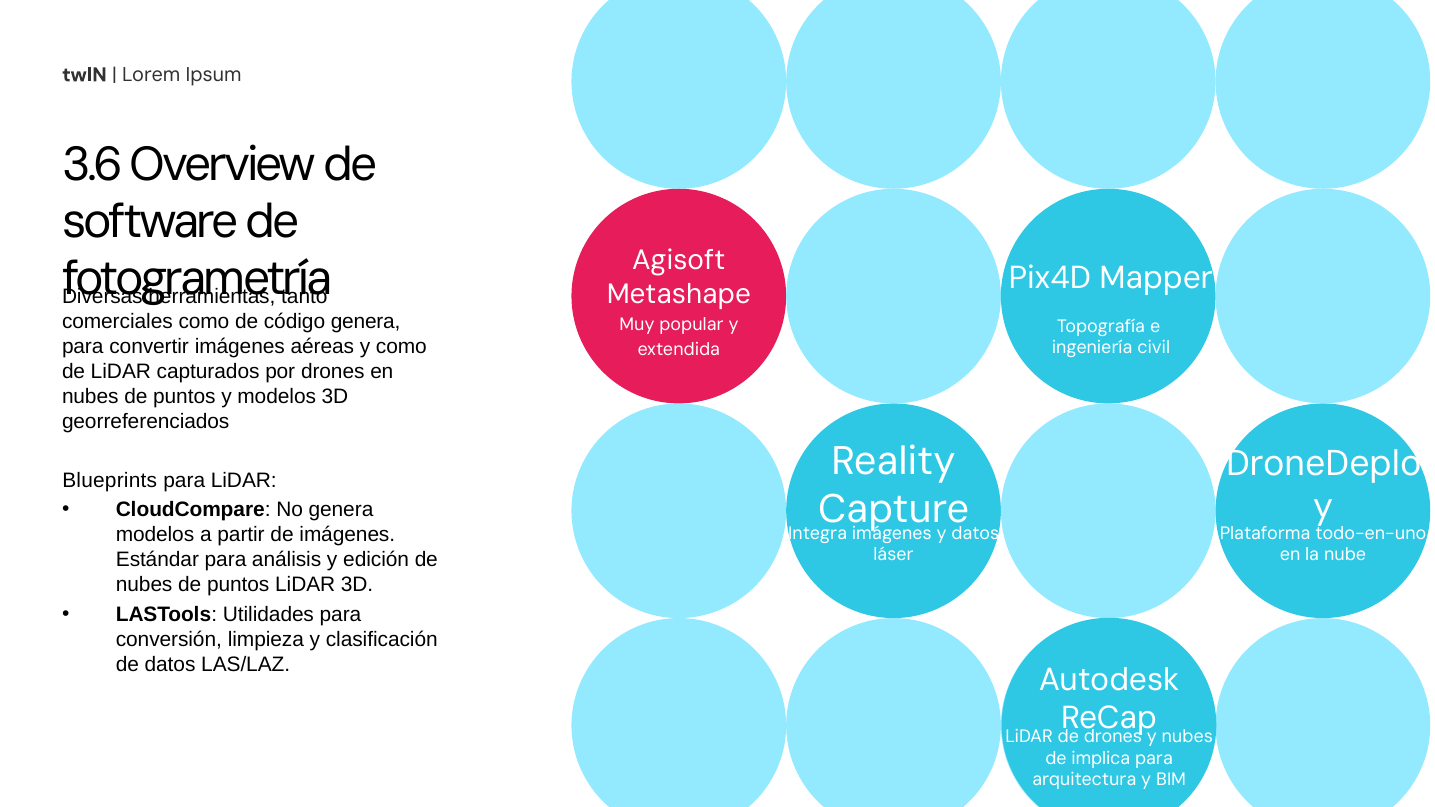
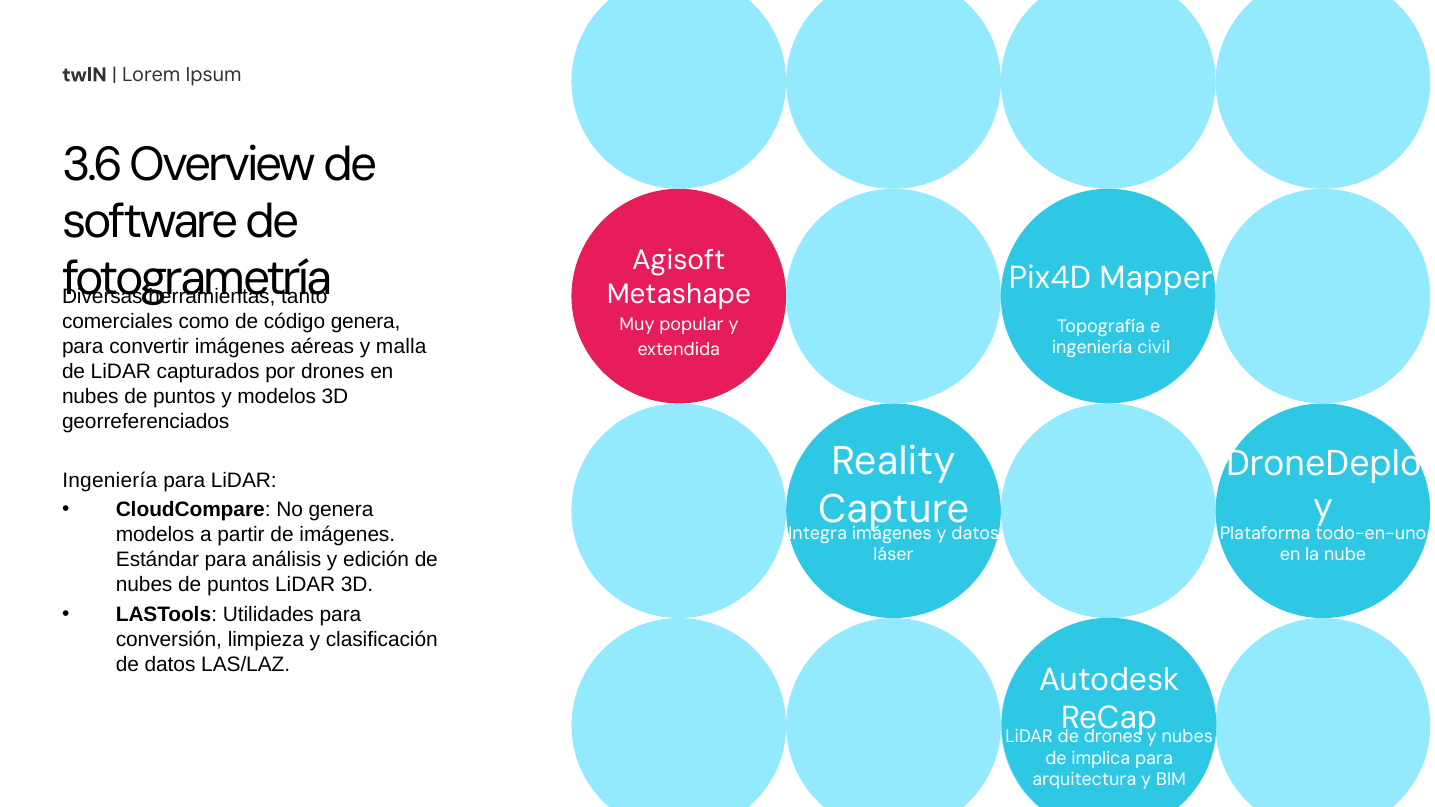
y como: como -> malla
Blueprints at (110, 481): Blueprints -> Ingeniería
